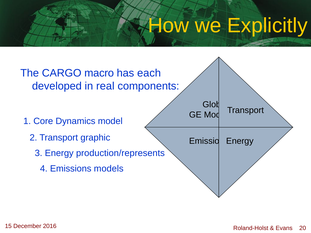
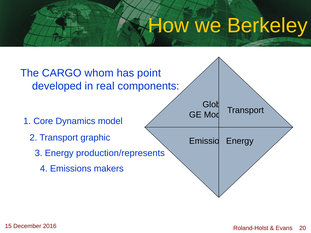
Explicitly: Explicitly -> Berkeley
macro: macro -> whom
each: each -> point
models: models -> makers
